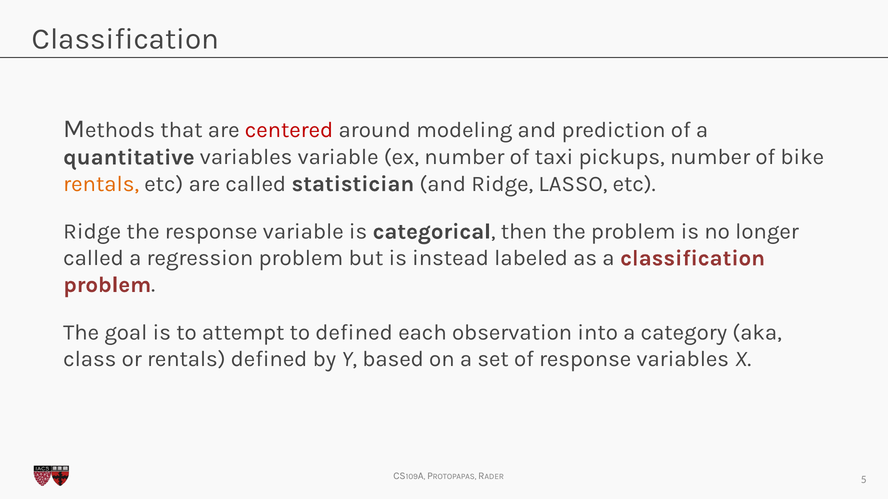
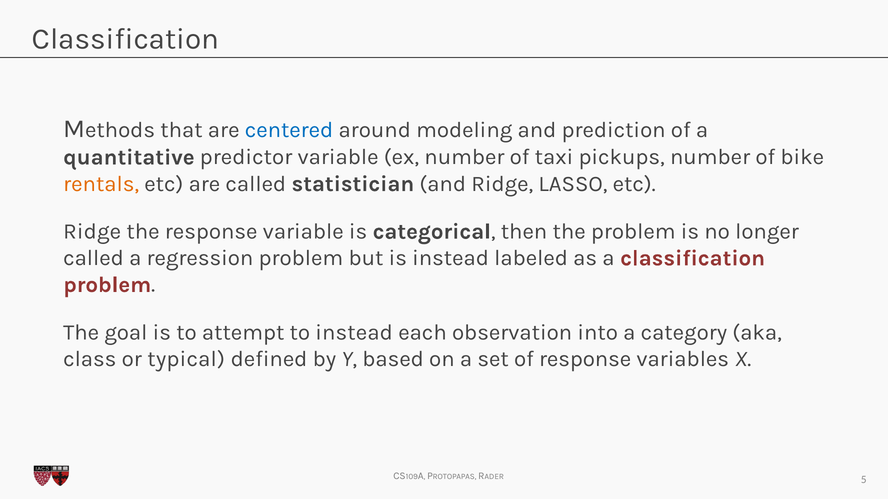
centered colour: red -> blue
quantitative variables: variables -> predictor
to defined: defined -> instead
or rentals: rentals -> typical
